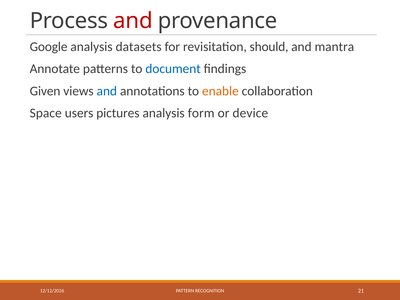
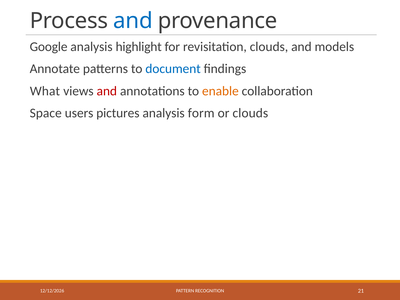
and at (133, 21) colour: red -> blue
datasets: datasets -> highlight
revisitation should: should -> clouds
mantra: mantra -> models
Given: Given -> What
and at (107, 91) colour: blue -> red
or device: device -> clouds
